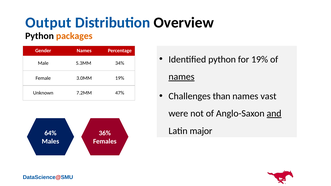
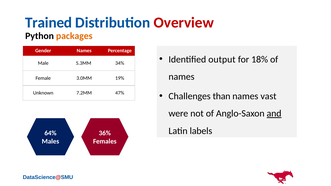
Output: Output -> Trained
Overview colour: black -> red
Identified python: python -> output
for 19%: 19% -> 18%
names at (182, 77) underline: present -> none
major: major -> labels
